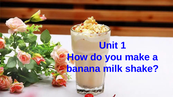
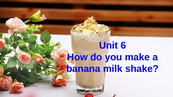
1: 1 -> 6
